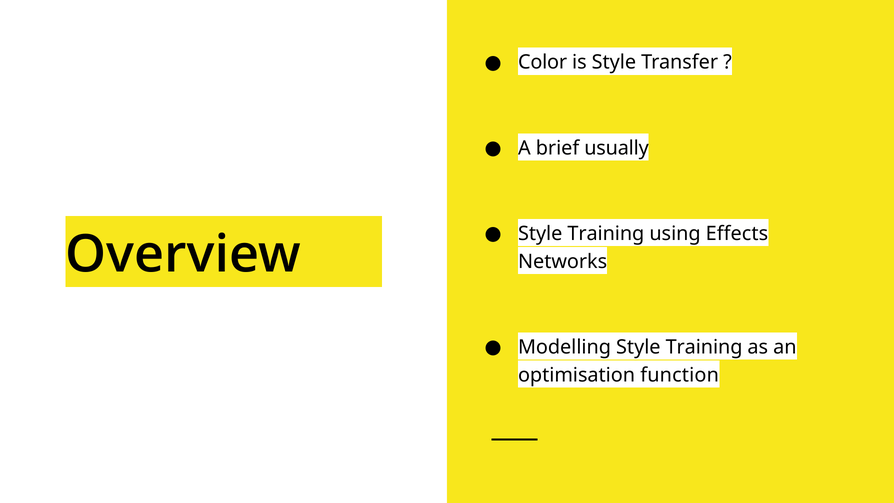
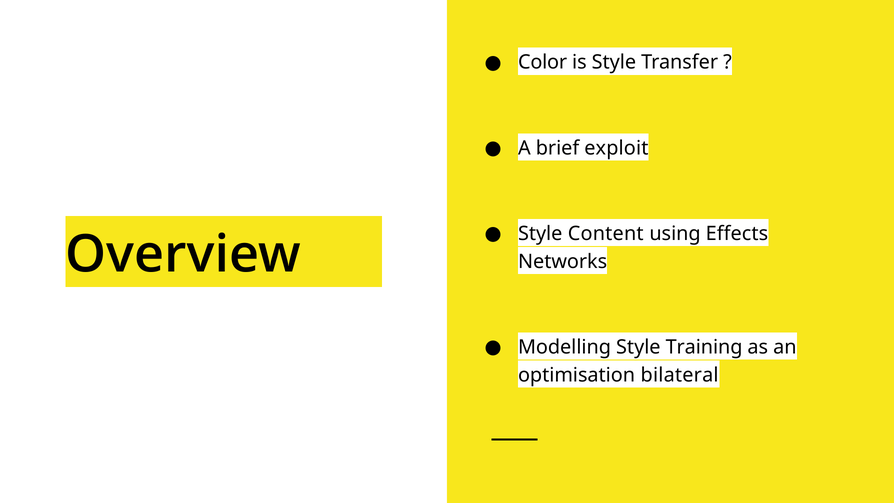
usually: usually -> exploit
Training at (606, 234): Training -> Content
function: function -> bilateral
